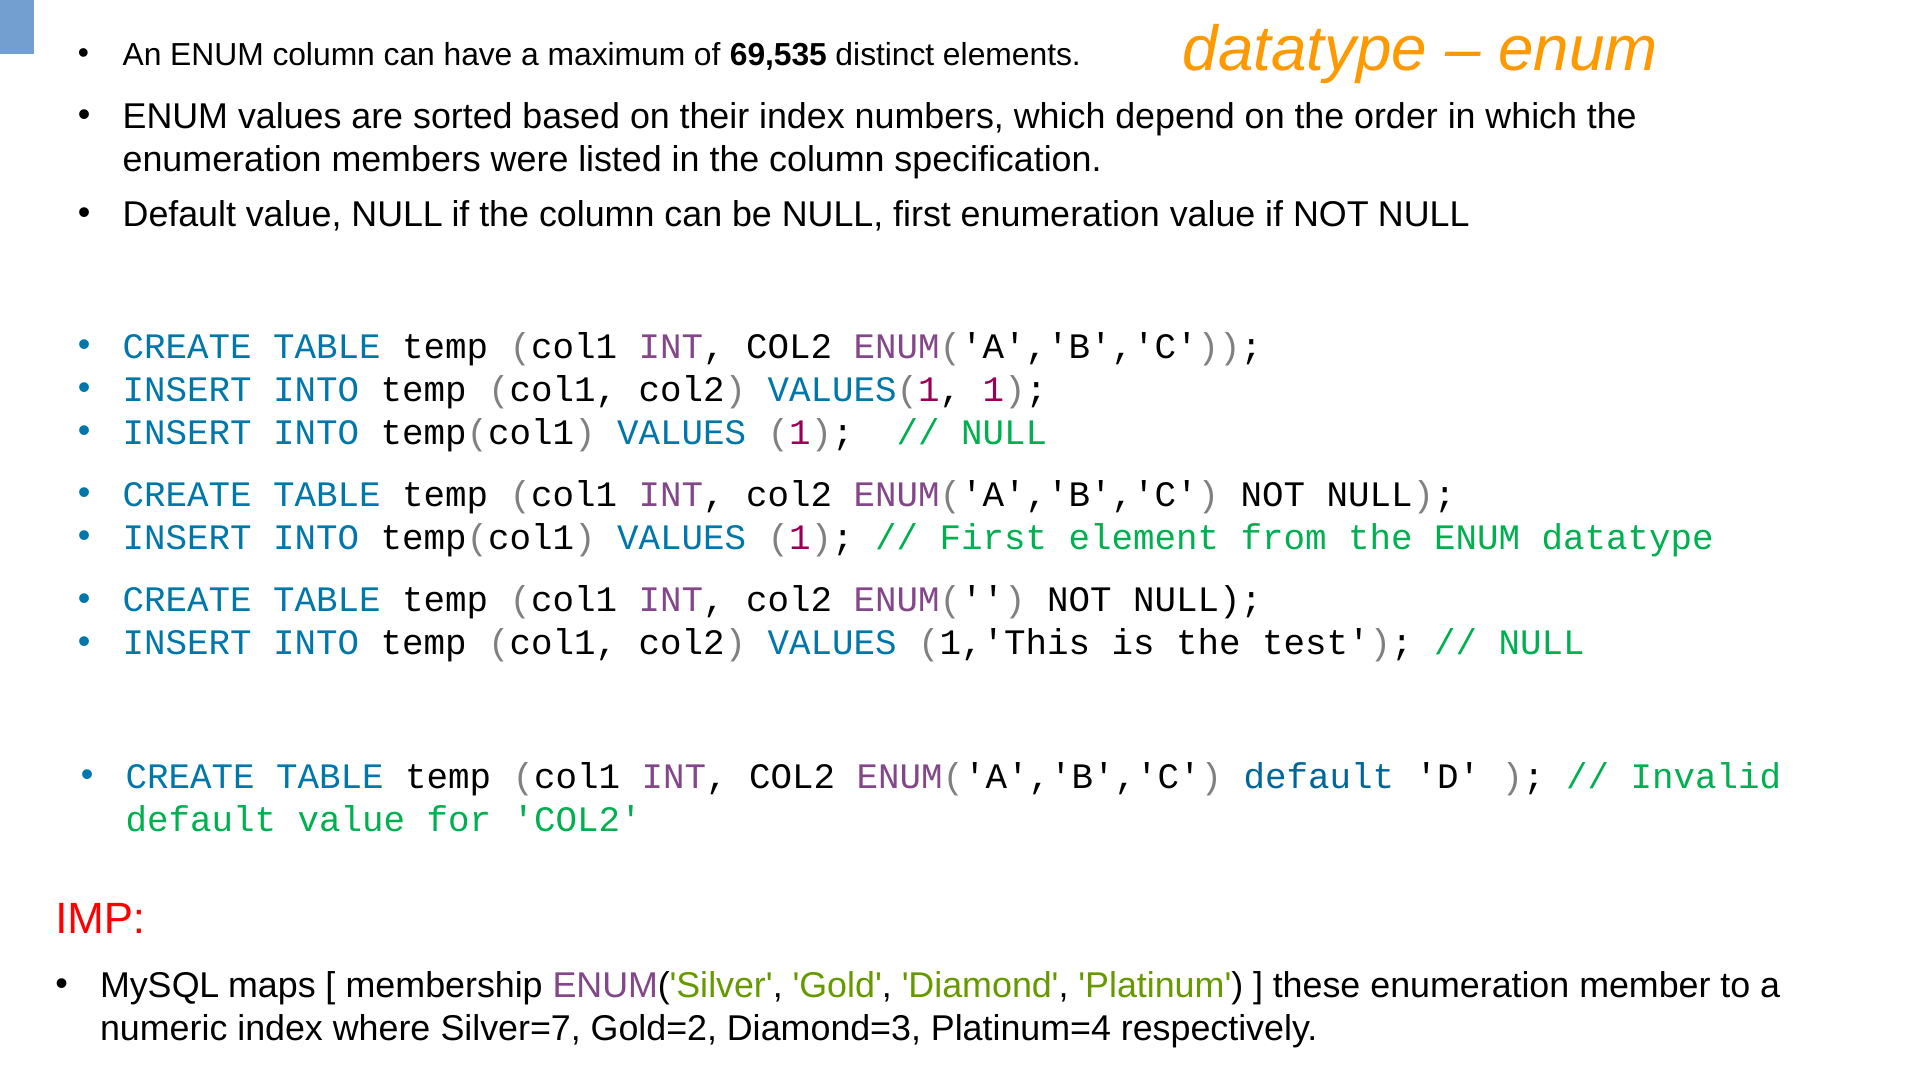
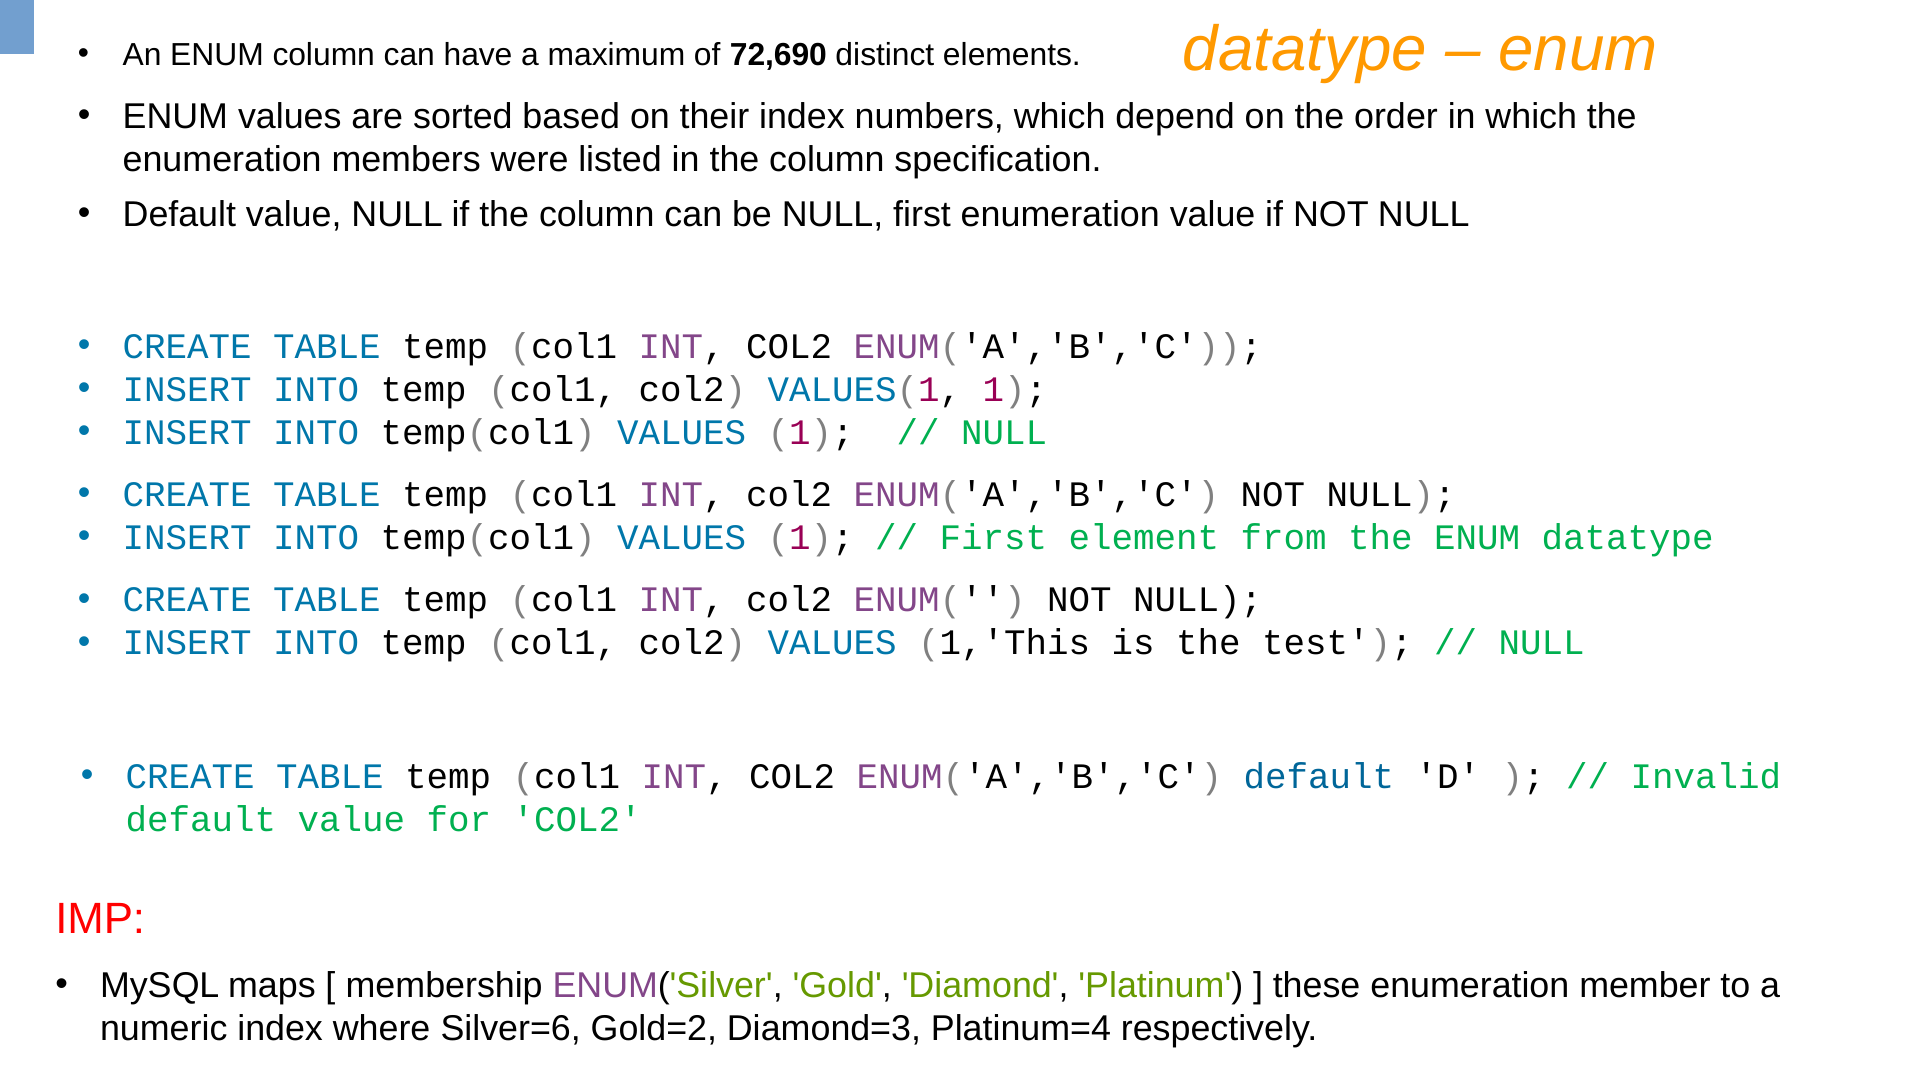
69,535: 69,535 -> 72,690
Silver=7: Silver=7 -> Silver=6
